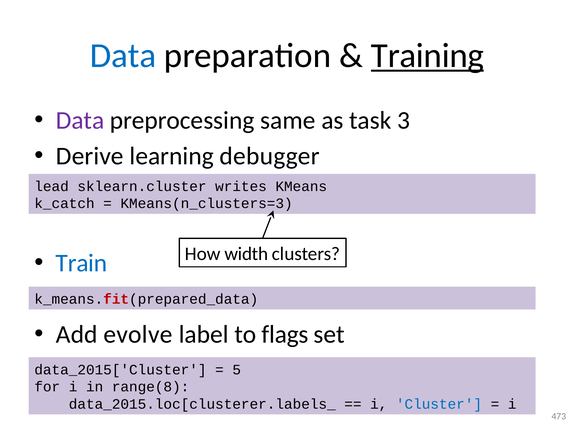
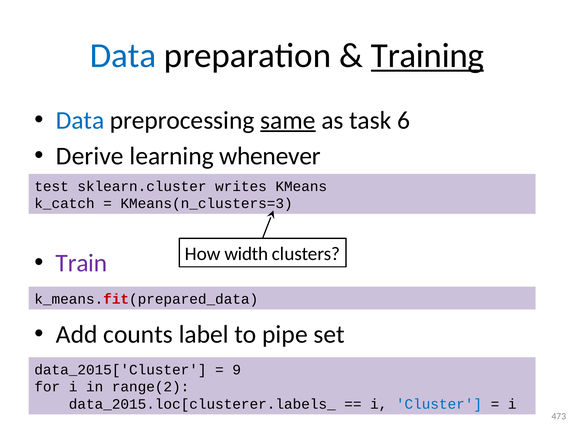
Data at (80, 120) colour: purple -> blue
same underline: none -> present
3: 3 -> 6
debugger: debugger -> whenever
lead: lead -> test
Train colour: blue -> purple
evolve: evolve -> counts
flags: flags -> pipe
5: 5 -> 9
range(8: range(8 -> range(2
